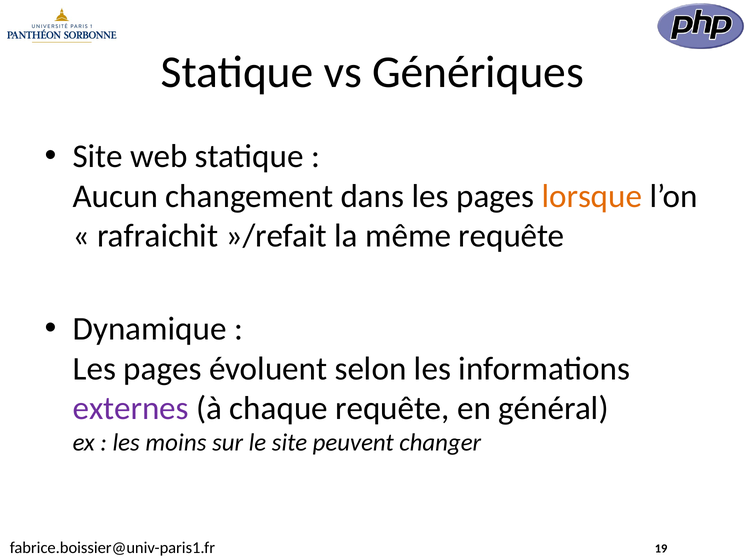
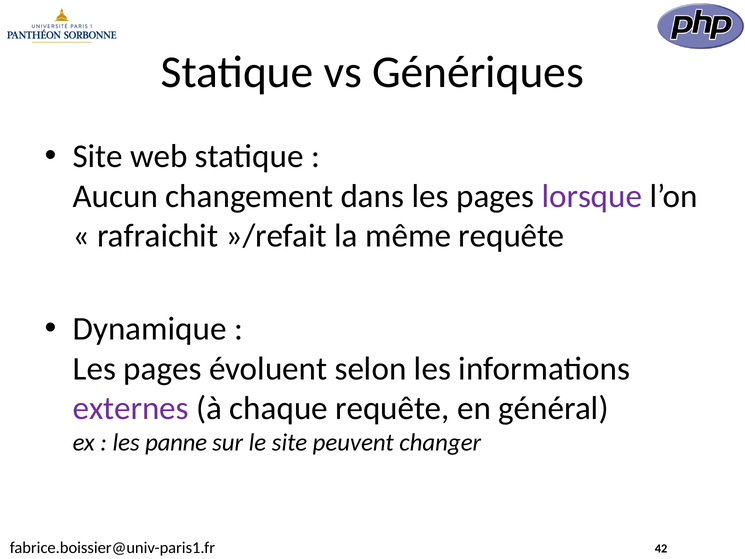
lorsque colour: orange -> purple
moins: moins -> panne
19: 19 -> 42
